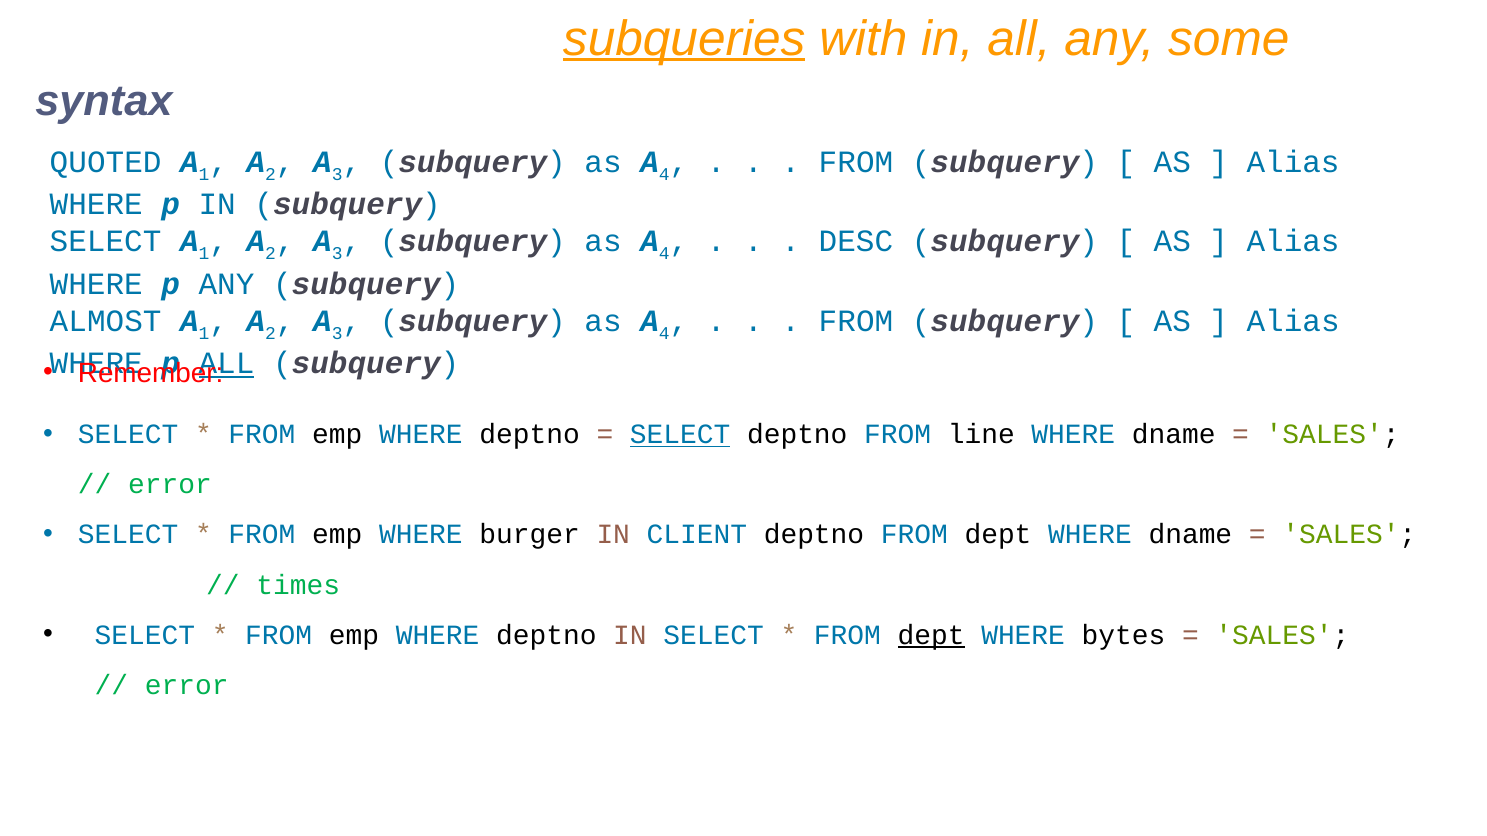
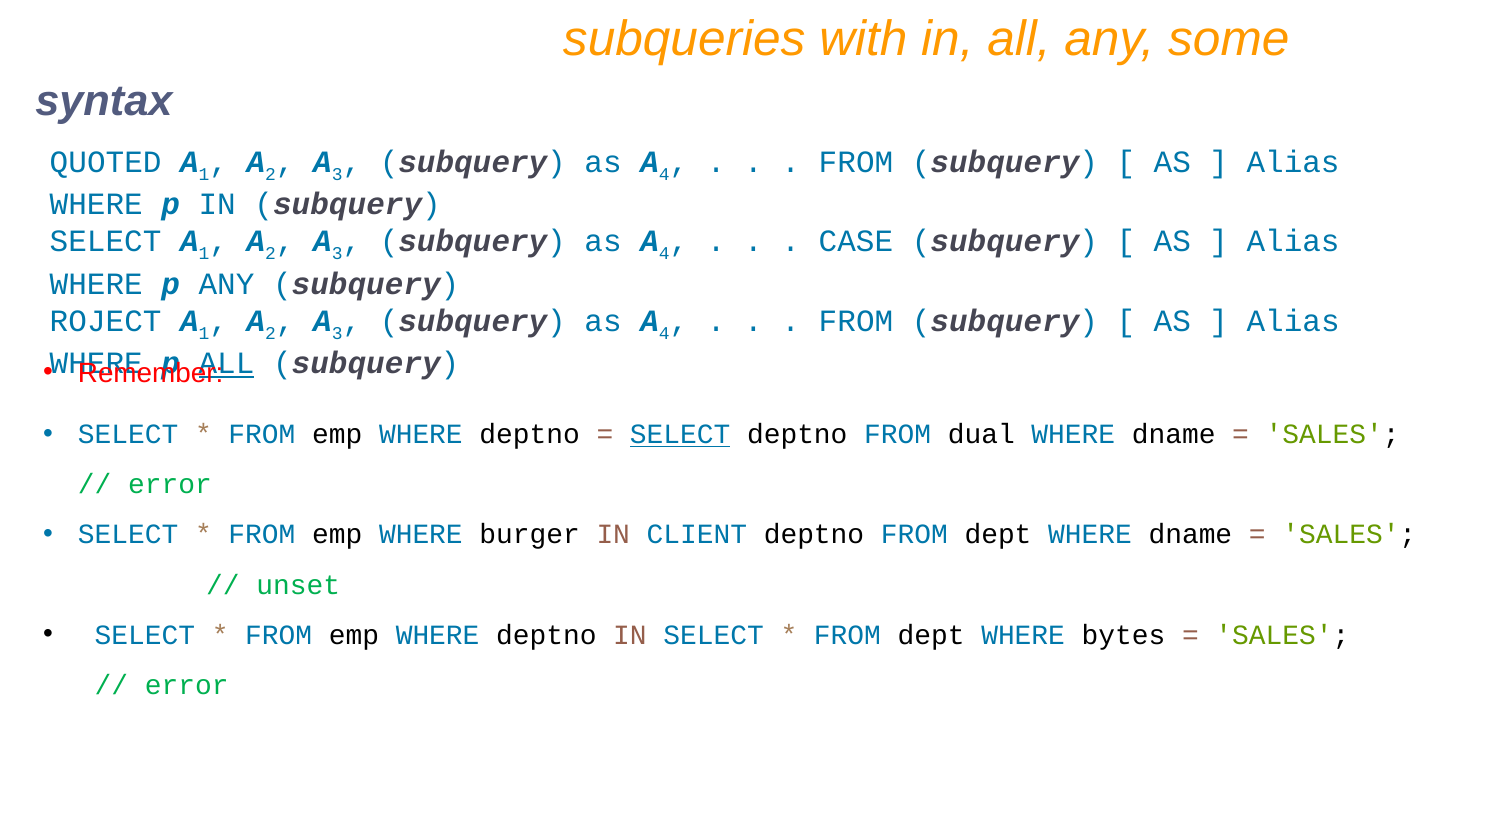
subqueries underline: present -> none
DESC: DESC -> CASE
ALMOST: ALMOST -> ROJECT
line: line -> dual
times: times -> unset
dept at (931, 635) underline: present -> none
